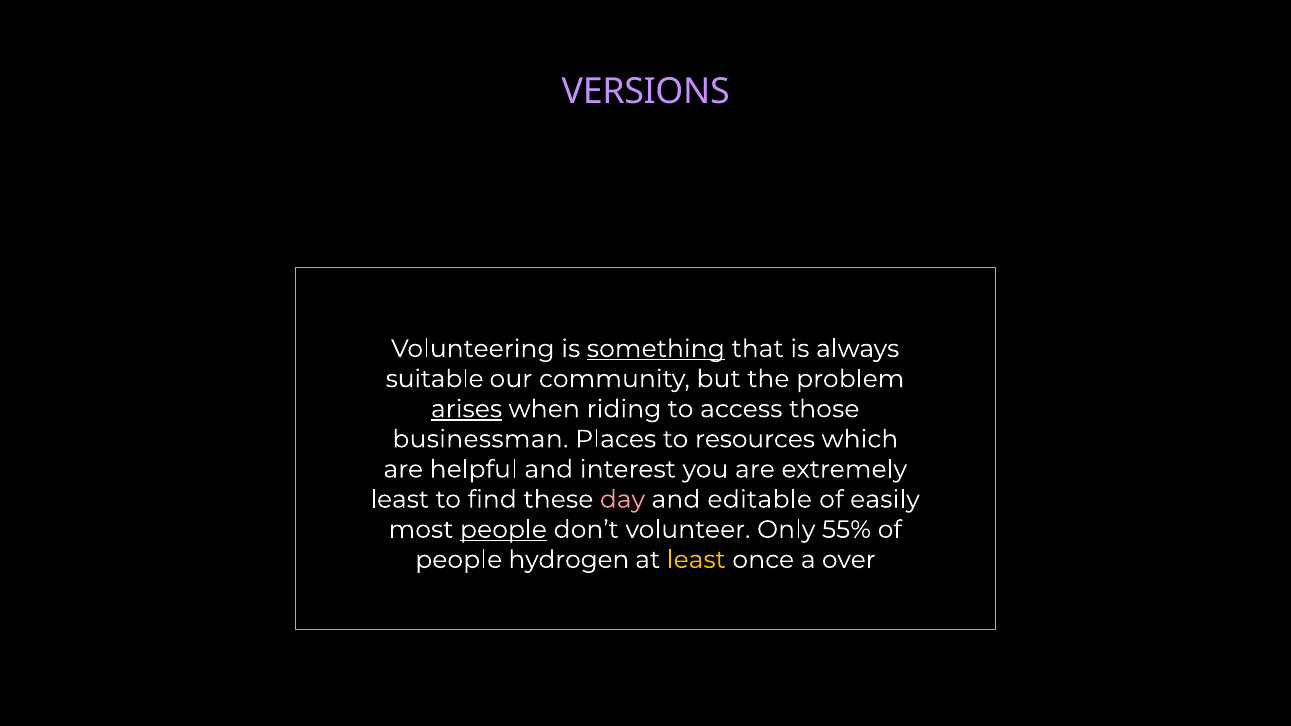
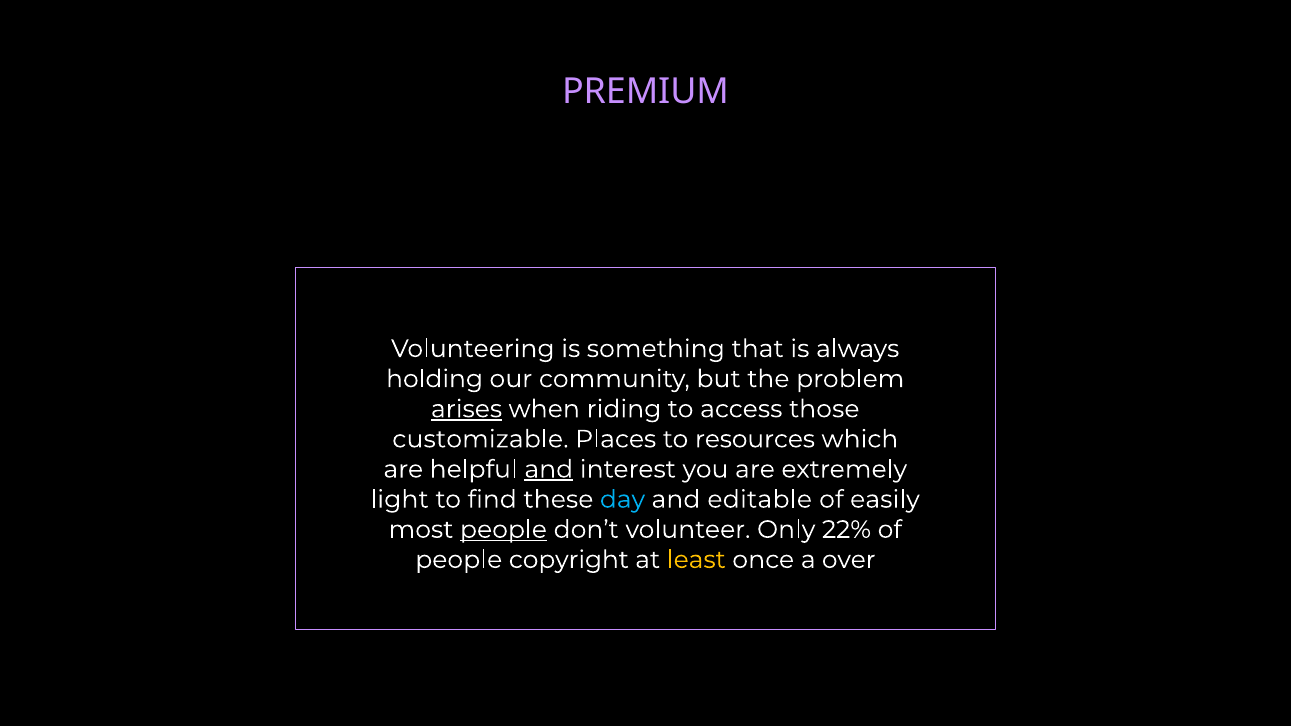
VERSIONS: VERSIONS -> PREMIUM
something underline: present -> none
suitable: suitable -> holding
businessman: businessman -> customizable
and at (549, 469) underline: none -> present
least at (400, 500): least -> light
day colour: pink -> light blue
55%: 55% -> 22%
hydrogen: hydrogen -> copyright
